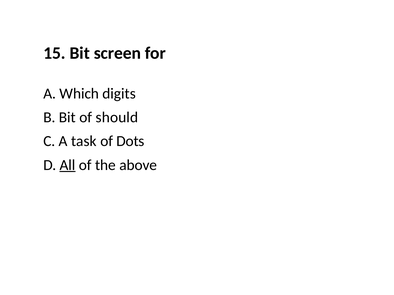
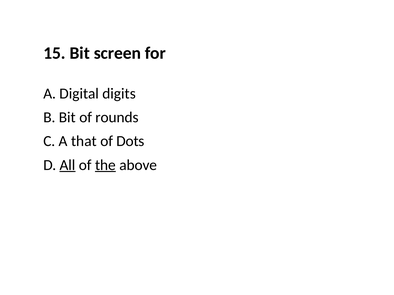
Which: Which -> Digital
should: should -> rounds
task: task -> that
the underline: none -> present
